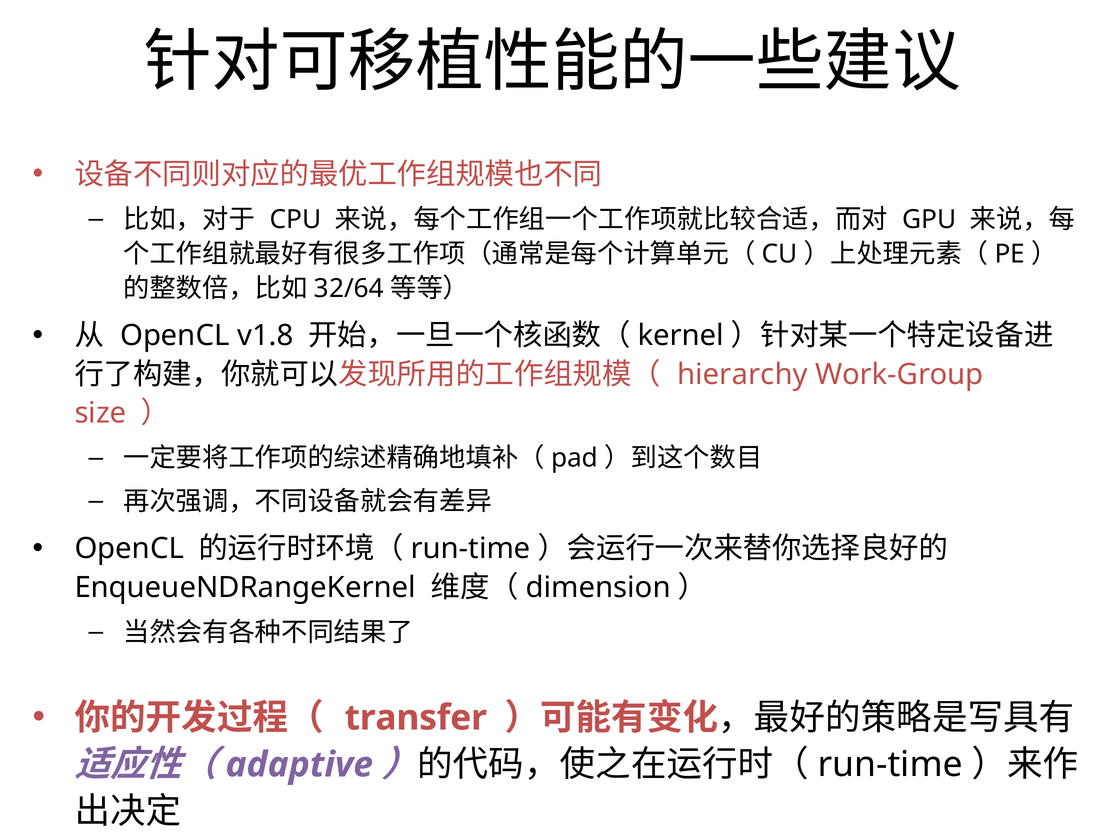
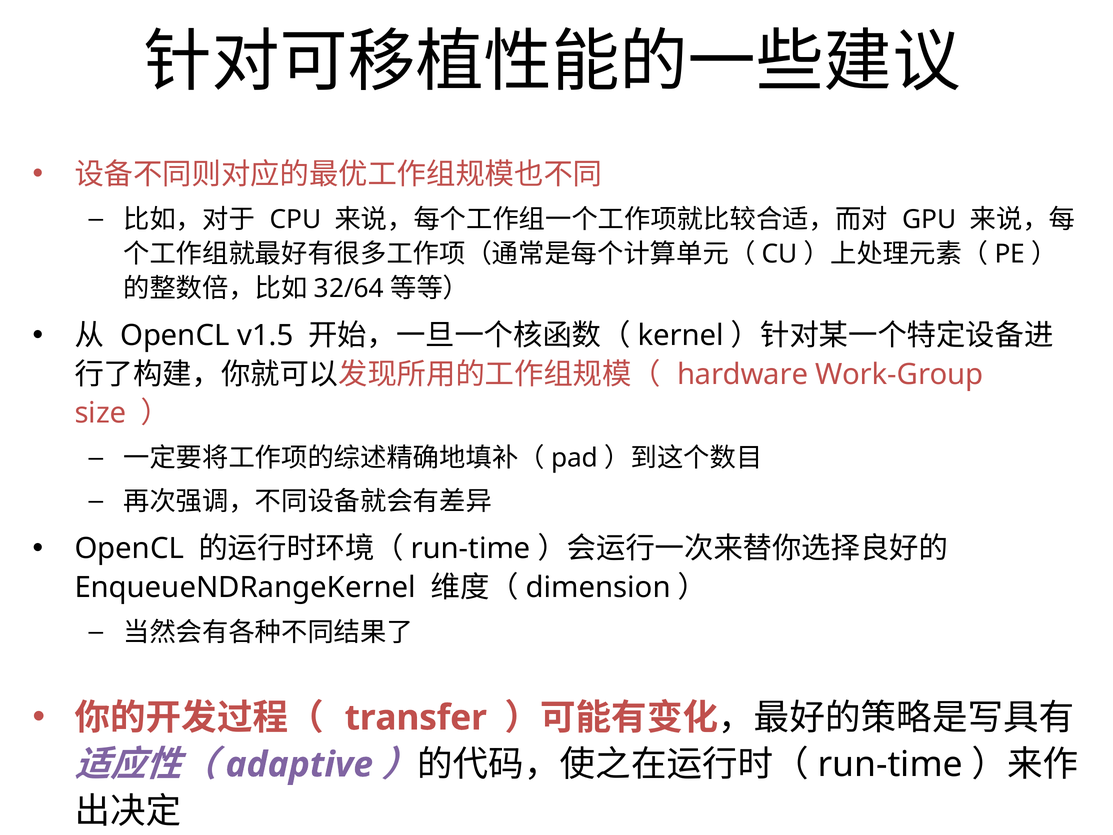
v1.8: v1.8 -> v1.5
hierarchy: hierarchy -> hardware
